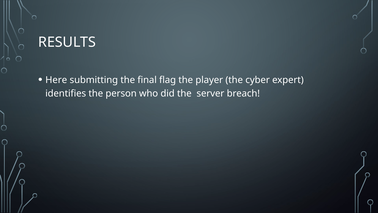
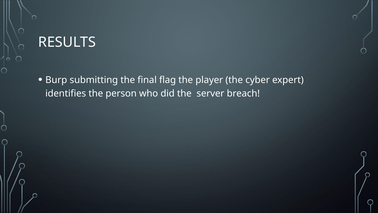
Here: Here -> Burp
